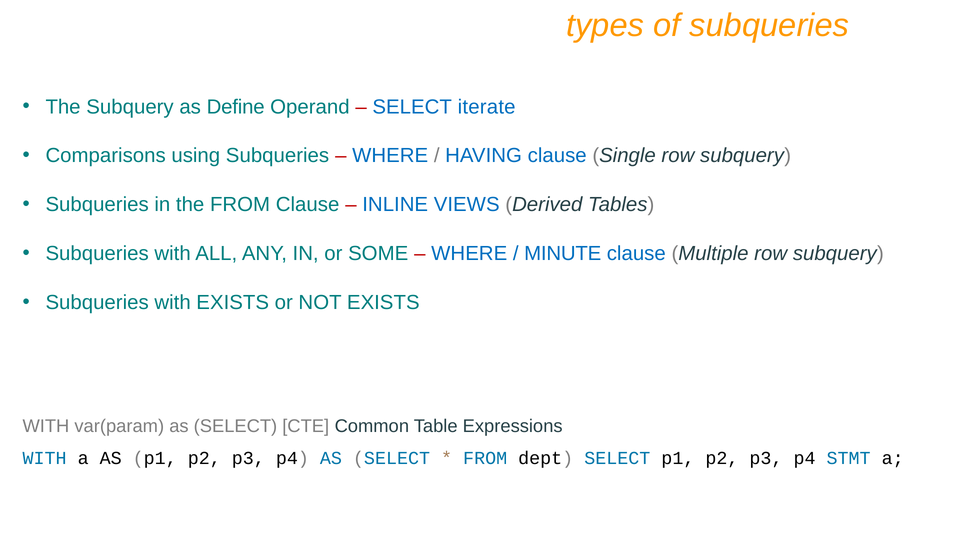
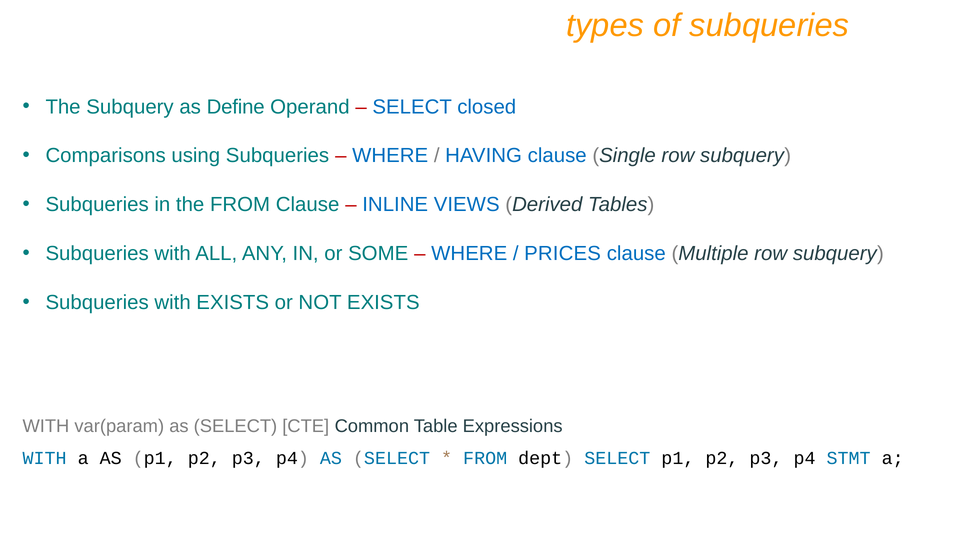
iterate: iterate -> closed
MINUTE: MINUTE -> PRICES
